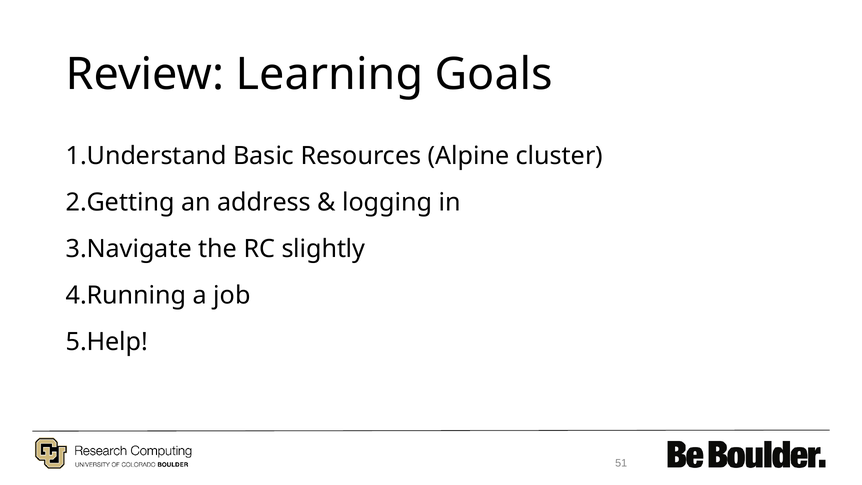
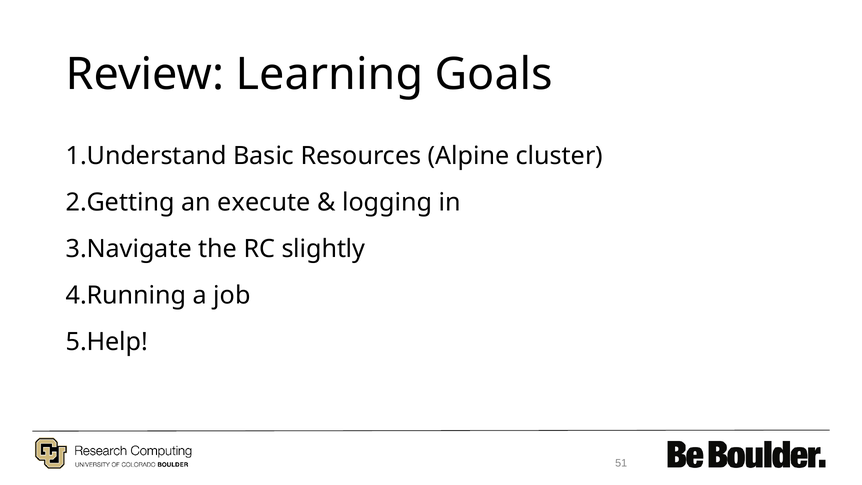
address: address -> execute
